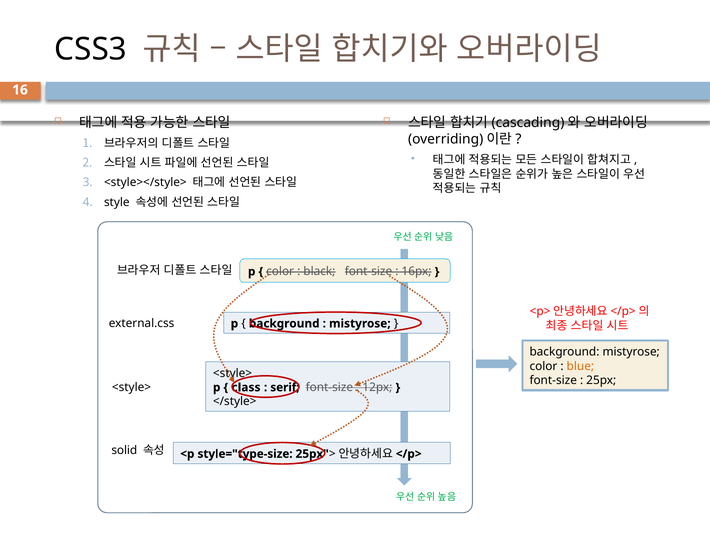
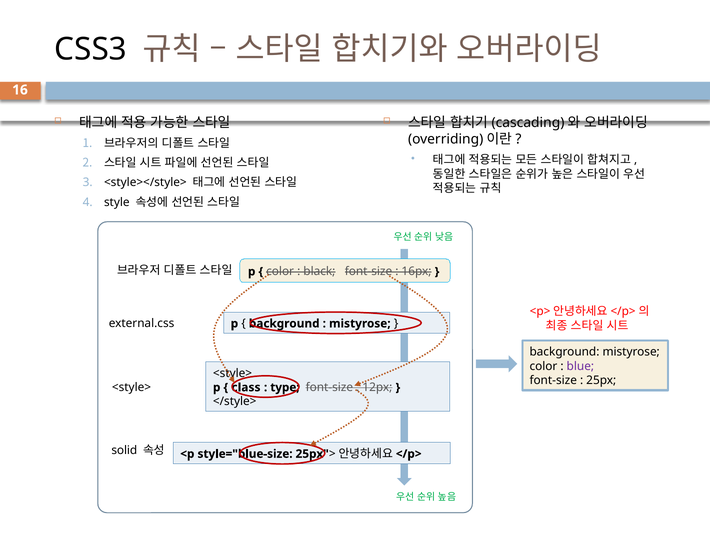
blue colour: orange -> purple
serif: serif -> type
style="type-size: style="type-size -> style="blue-size
